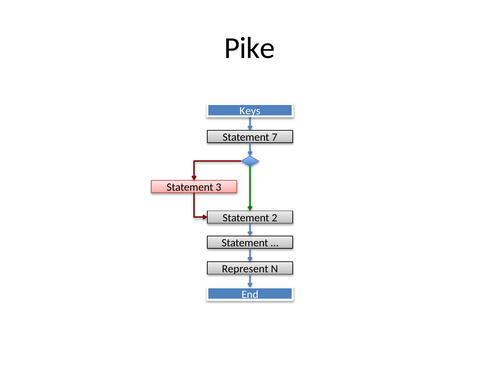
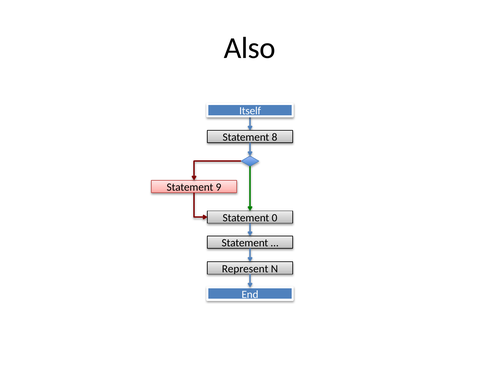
Pike: Pike -> Also
Keys: Keys -> Itself
7: 7 -> 8
3: 3 -> 9
2: 2 -> 0
